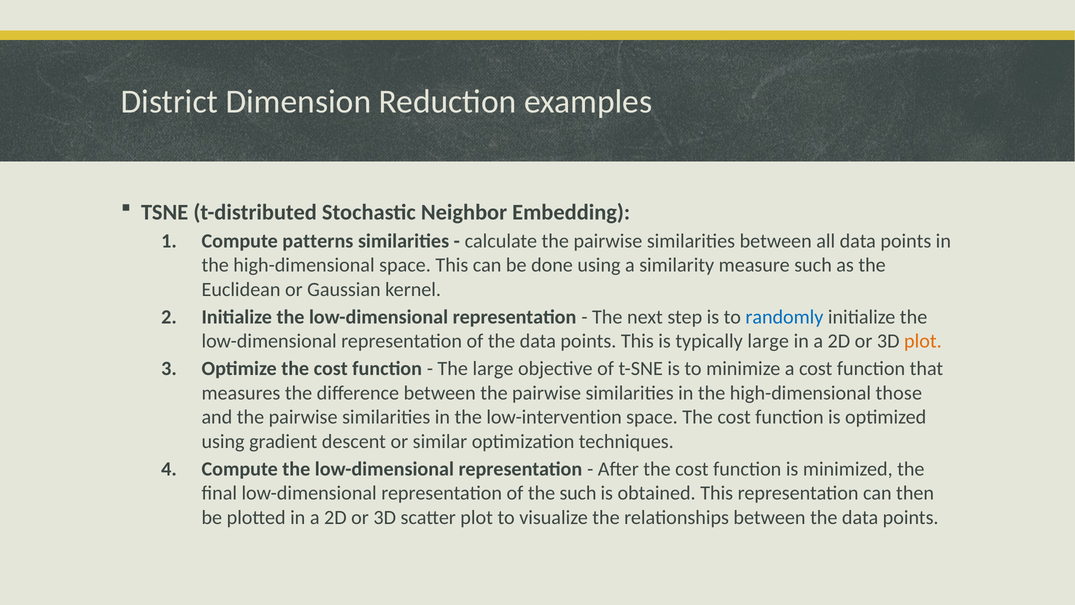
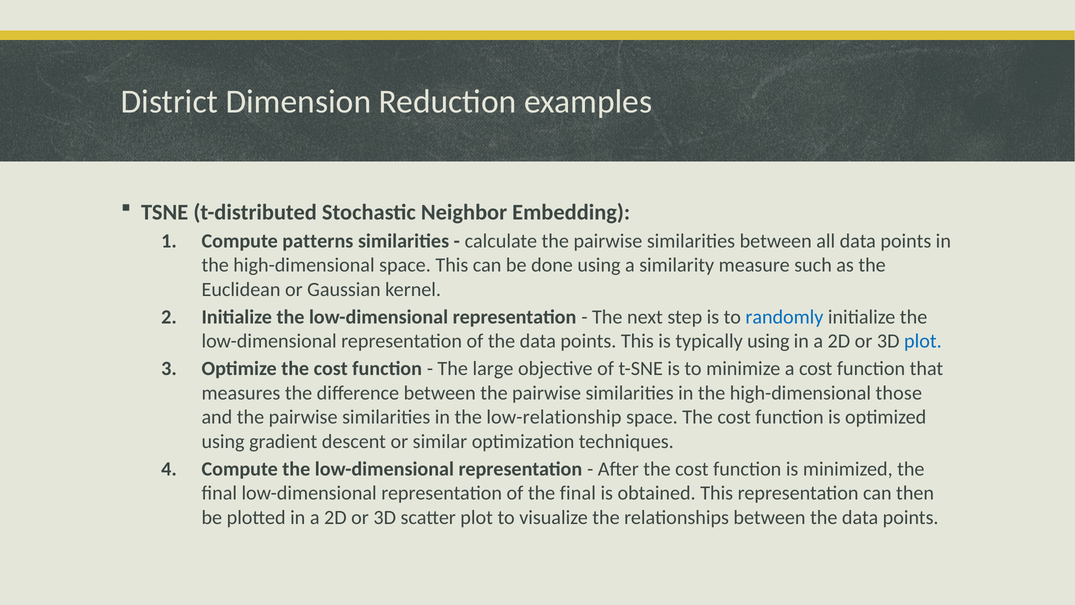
typically large: large -> using
plot at (923, 341) colour: orange -> blue
low-intervention: low-intervention -> low-relationship
of the such: such -> final
